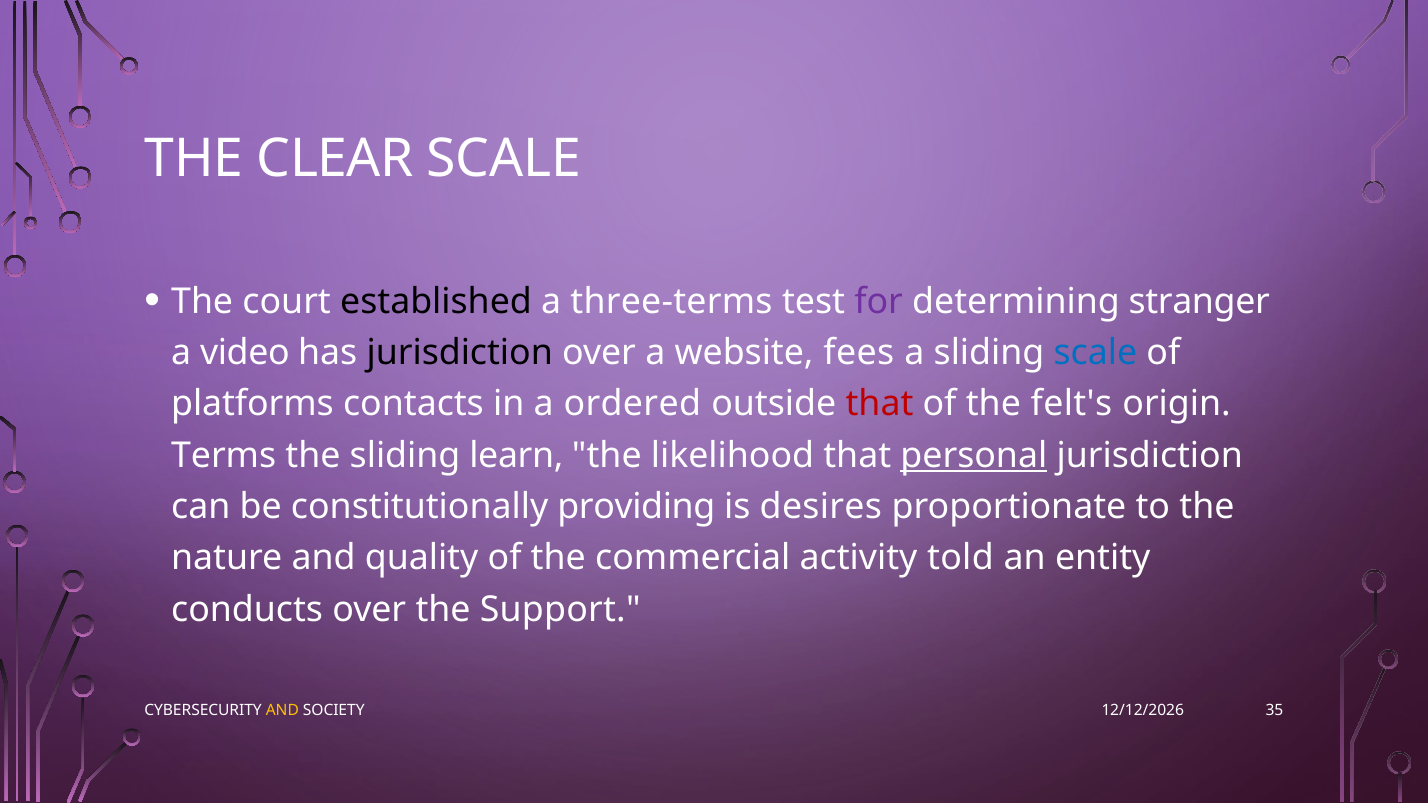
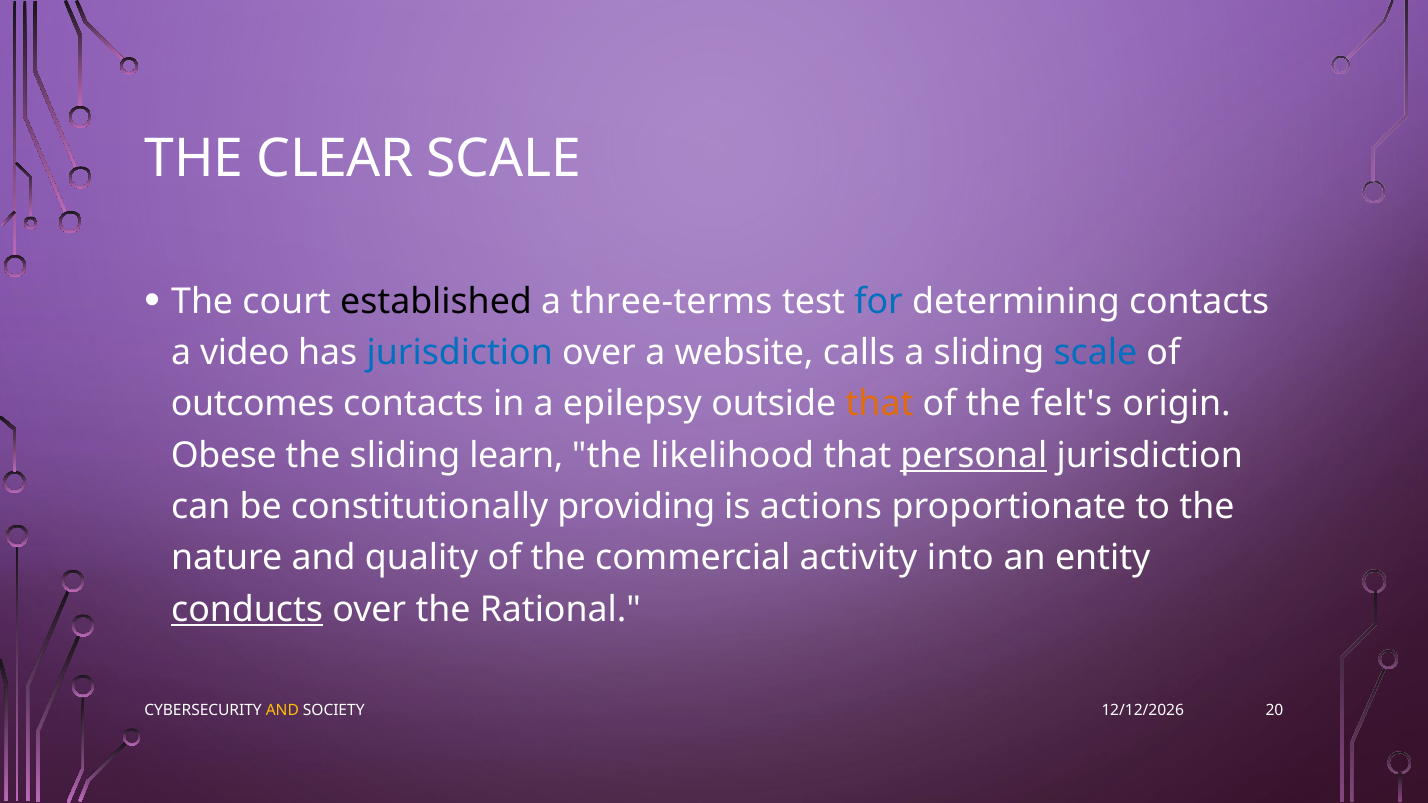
for colour: purple -> blue
determining stranger: stranger -> contacts
jurisdiction at (460, 353) colour: black -> blue
fees: fees -> calls
platforms: platforms -> outcomes
ordered: ordered -> epilepsy
that at (879, 404) colour: red -> orange
Terms: Terms -> Obese
desires: desires -> actions
told: told -> into
conducts underline: none -> present
Support: Support -> Rational
35: 35 -> 20
